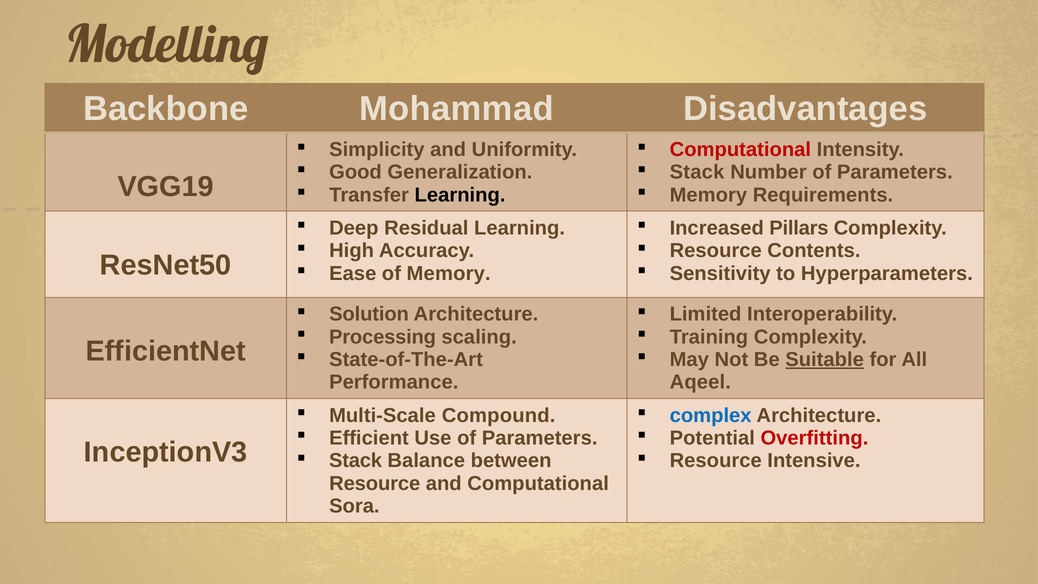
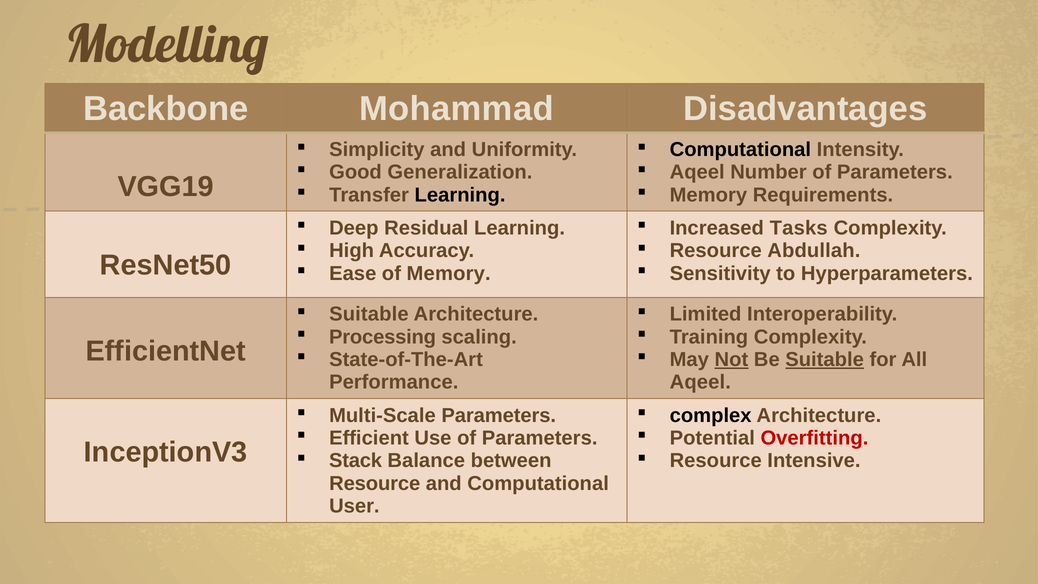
Computational at (740, 150) colour: red -> black
Stack at (697, 172): Stack -> Aqeel
Pillars: Pillars -> Tasks
Contents: Contents -> Abdullah
Solution at (369, 314): Solution -> Suitable
Not underline: none -> present
Multi-Scale Compound: Compound -> Parameters
complex colour: blue -> black
Sora: Sora -> User
